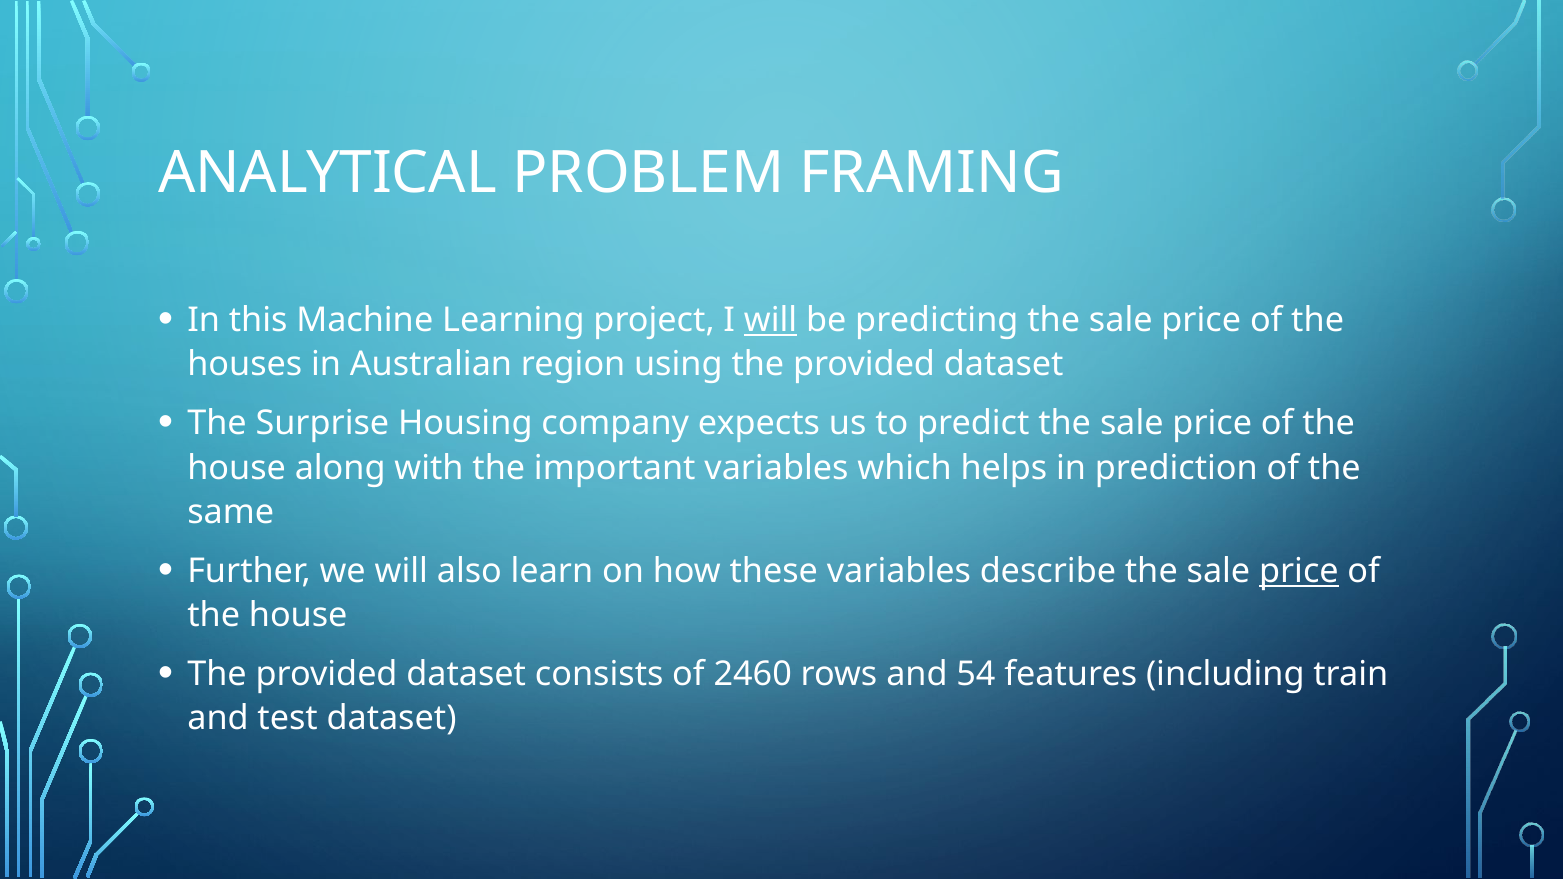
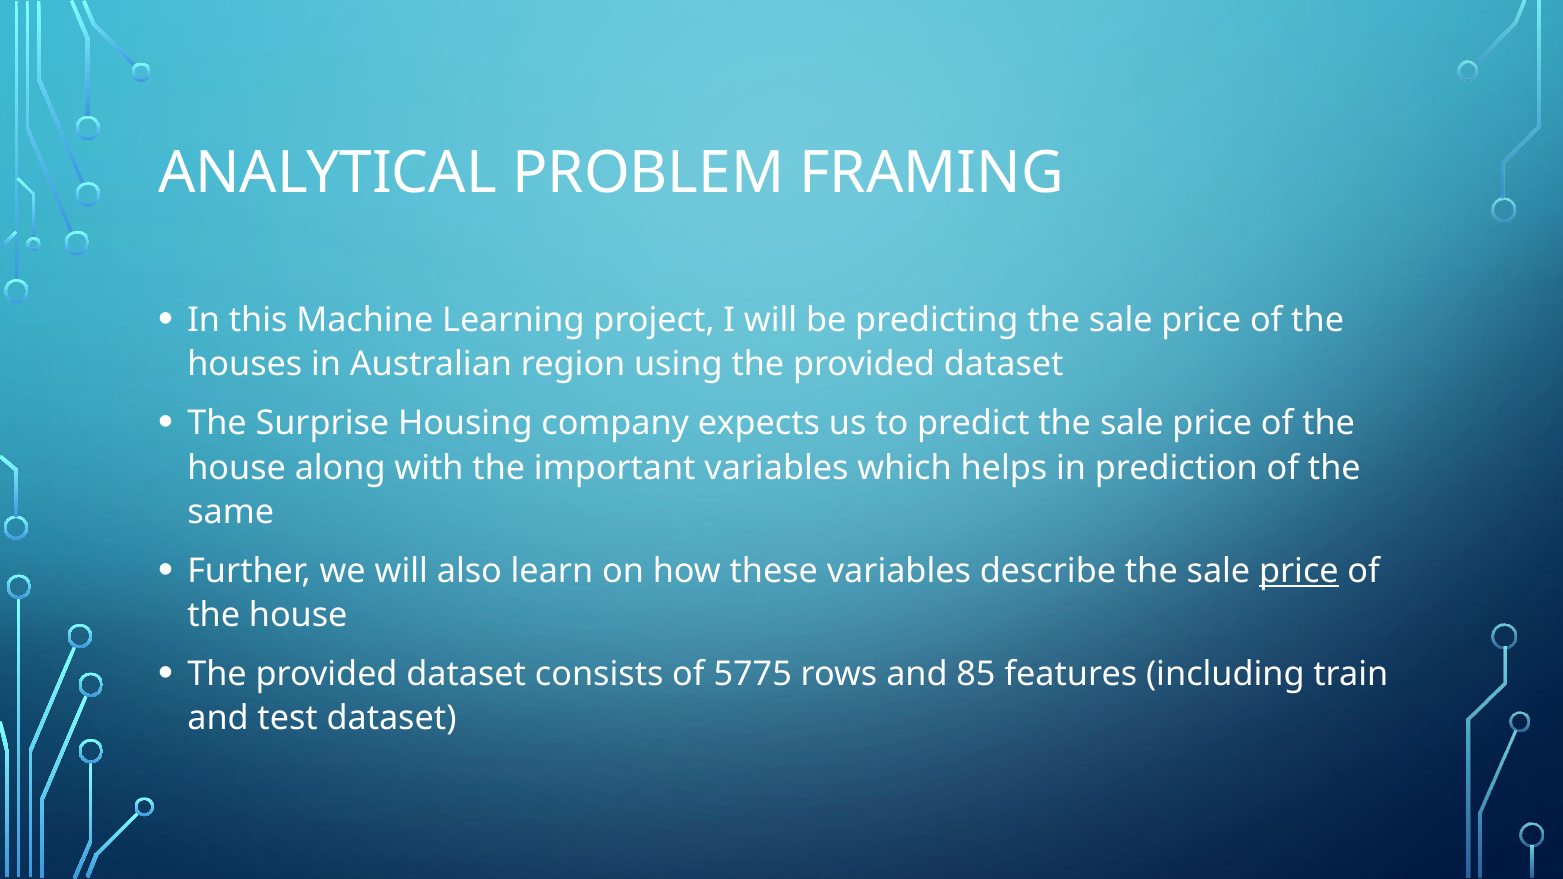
will at (771, 320) underline: present -> none
2460: 2460 -> 5775
54: 54 -> 85
